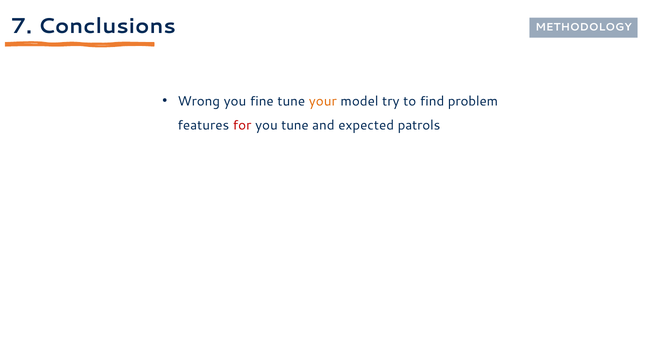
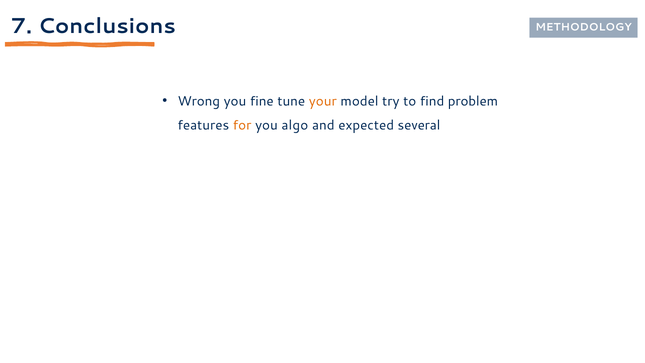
for colour: red -> orange
you tune: tune -> algo
patrols: patrols -> several
